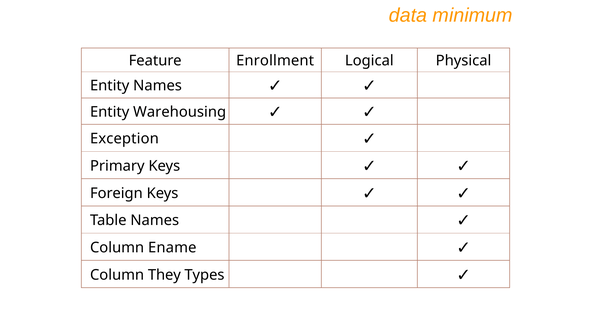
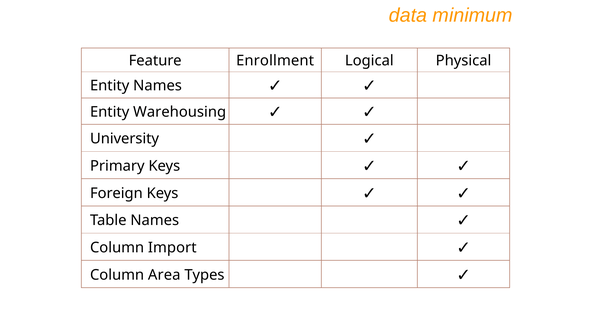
Exception: Exception -> University
Ename: Ename -> Import
They: They -> Area
